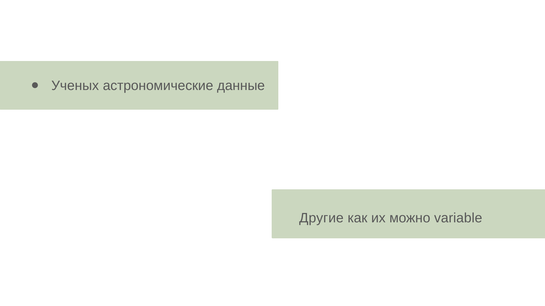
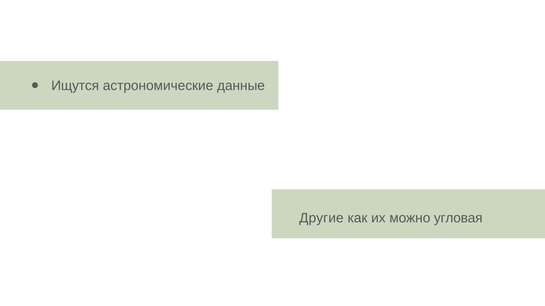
Ученых: Ученых -> Ищутся
variable: variable -> угловая
